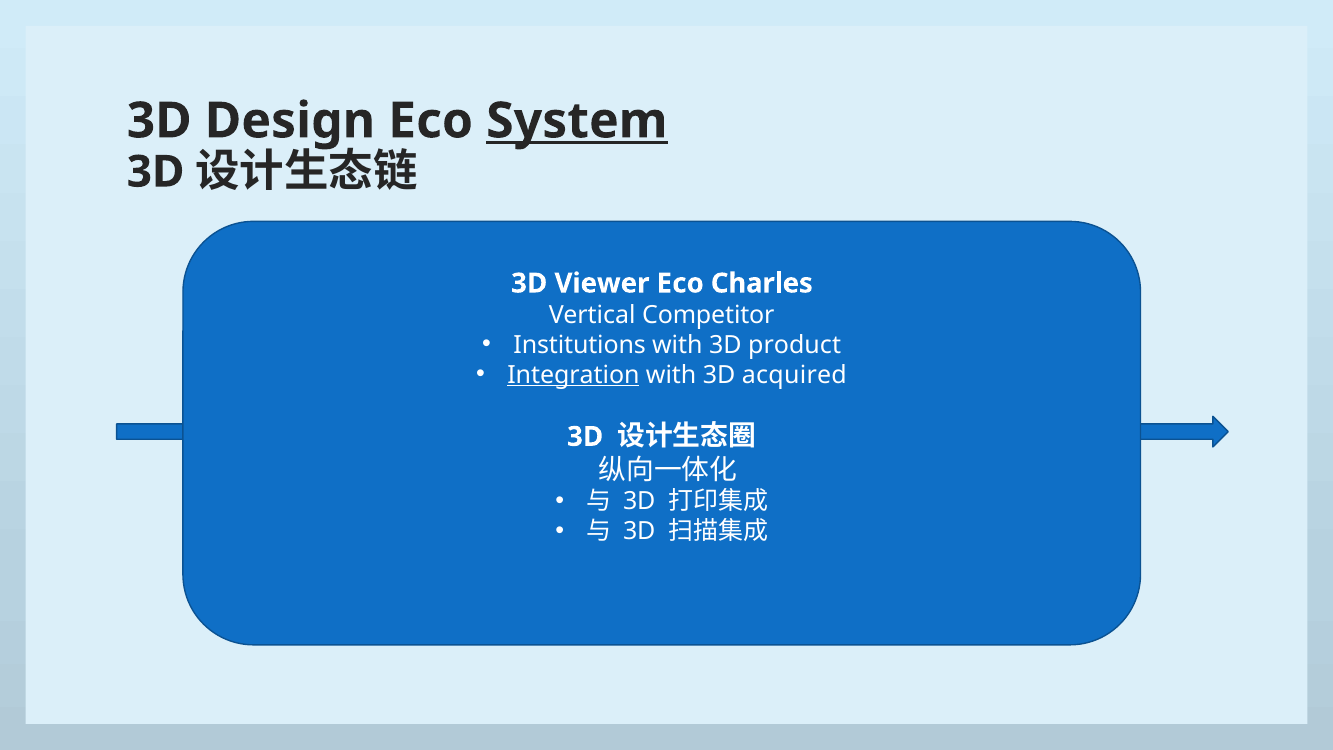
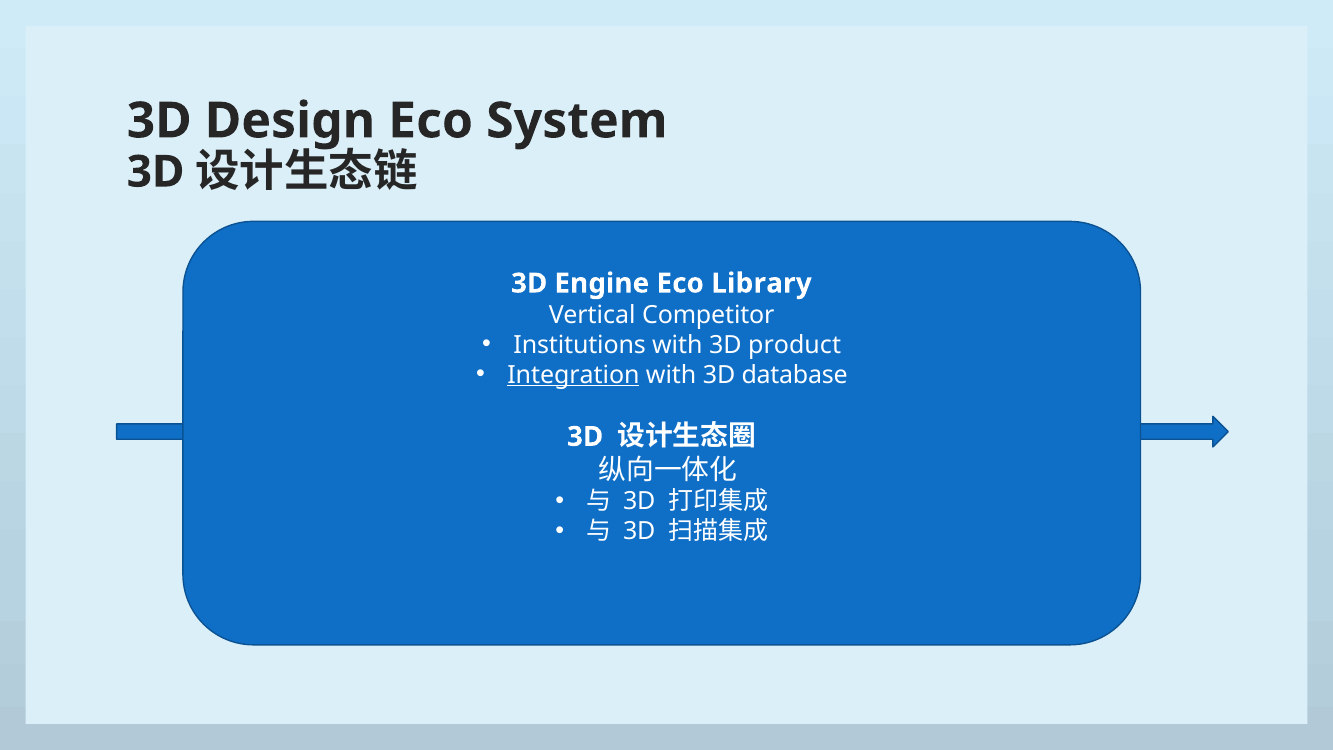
System underline: present -> none
Viewer: Viewer -> Engine
Charles: Charles -> Library
acquired: acquired -> database
